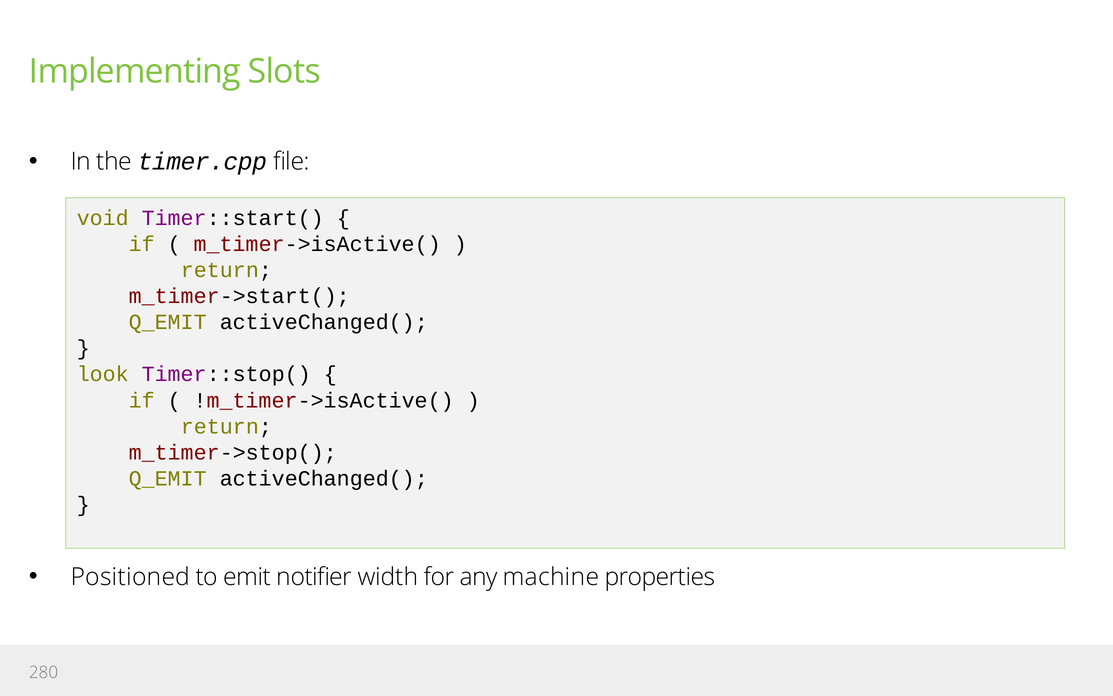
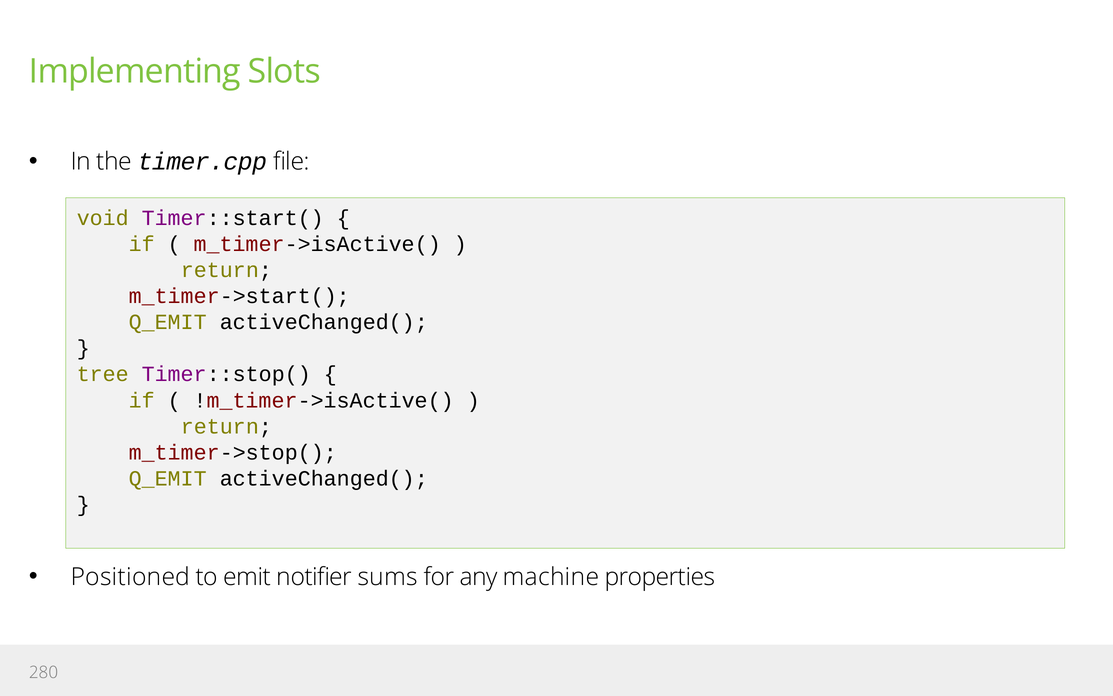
look: look -> tree
width: width -> sums
